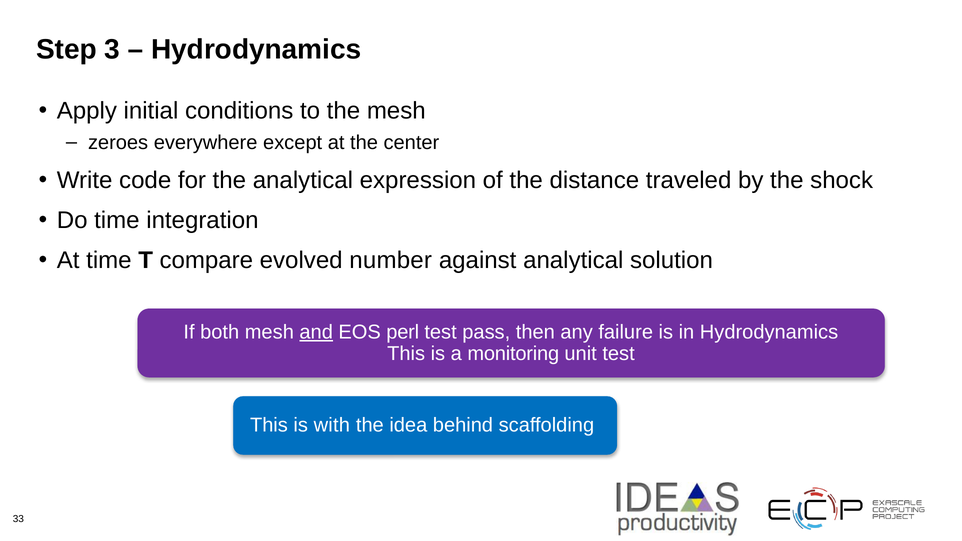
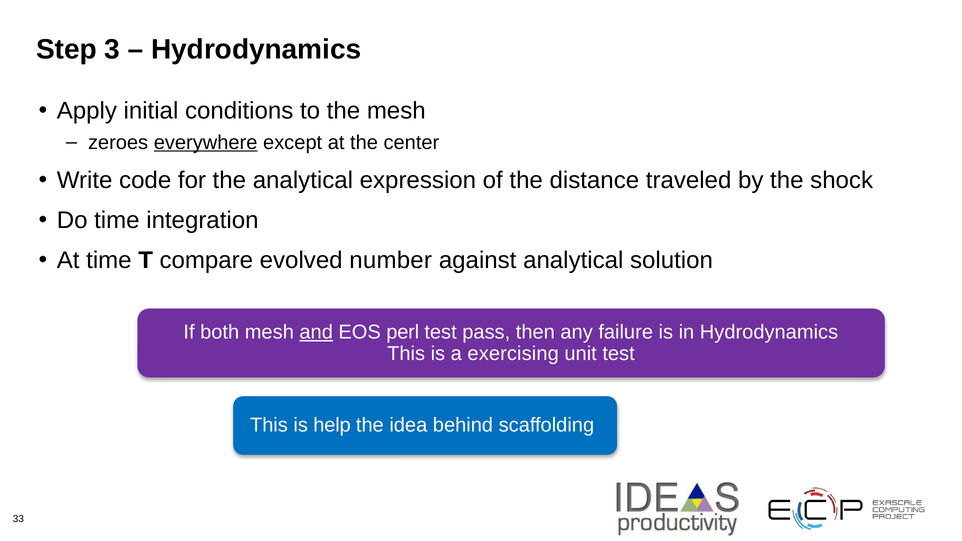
everywhere underline: none -> present
monitoring: monitoring -> exercising
with: with -> help
